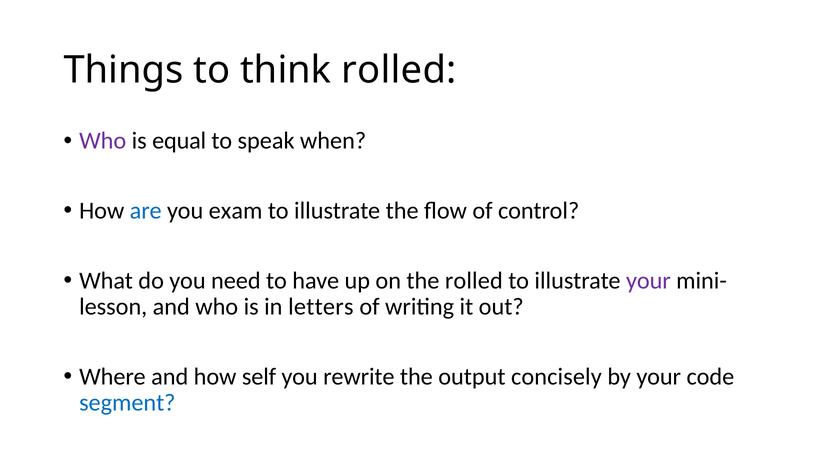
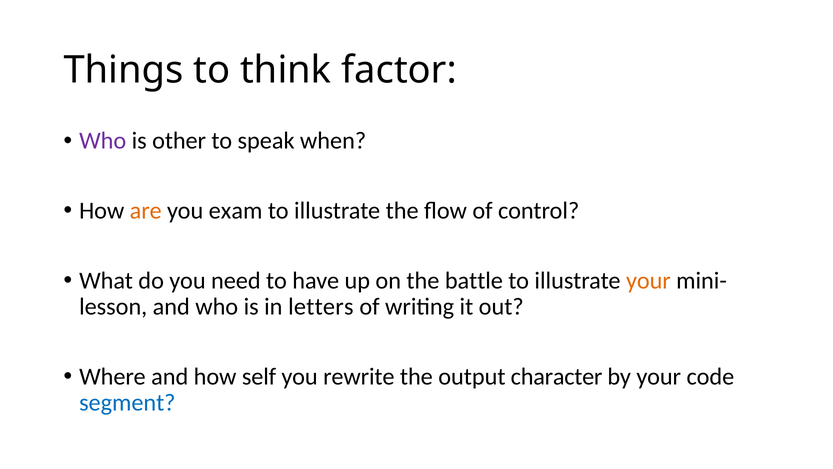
think rolled: rolled -> factor
equal: equal -> other
are colour: blue -> orange
the rolled: rolled -> battle
your at (648, 280) colour: purple -> orange
concisely: concisely -> character
